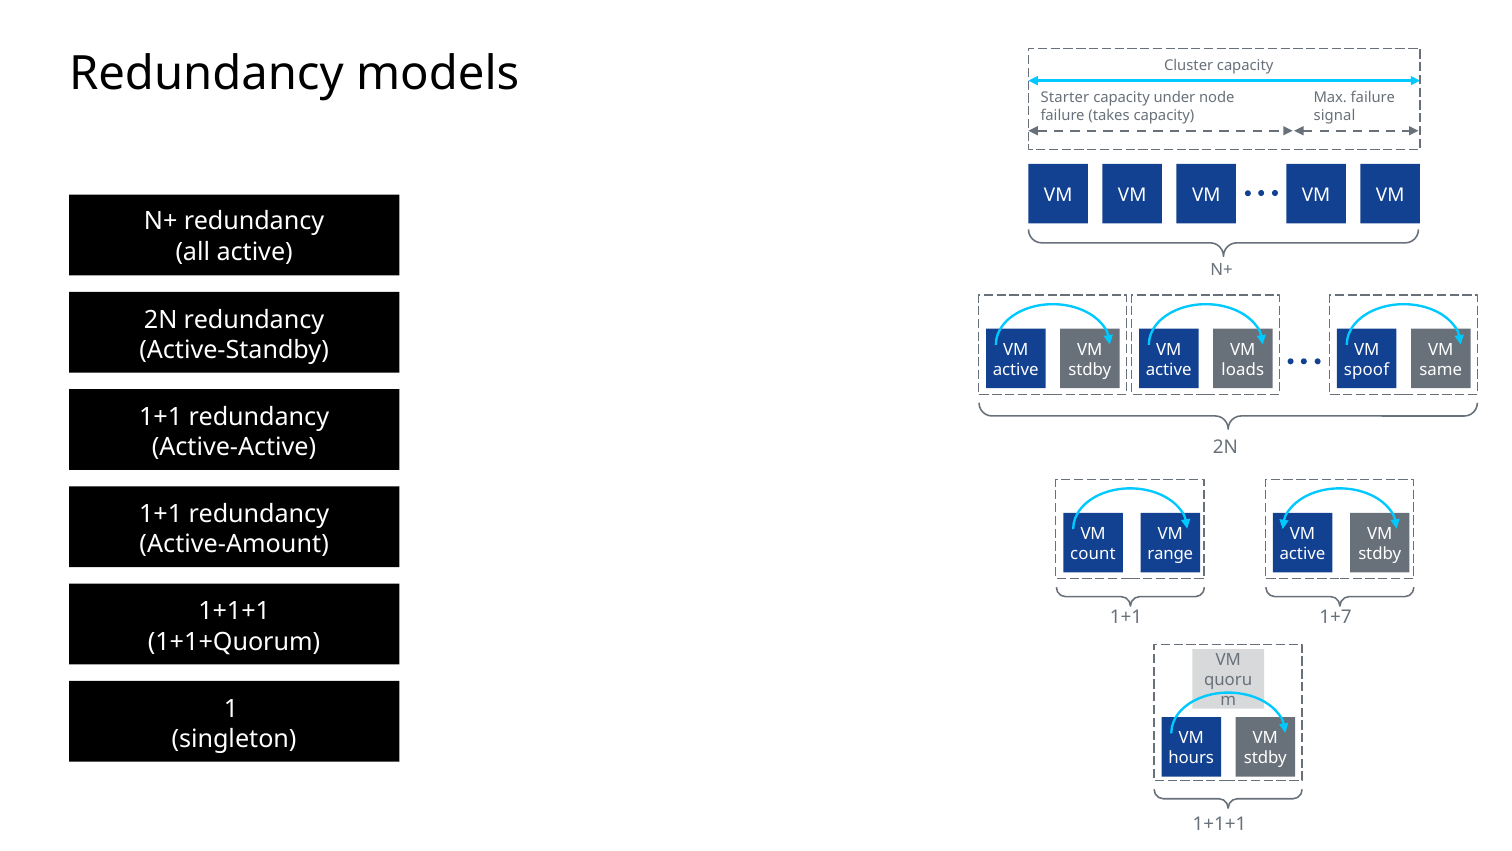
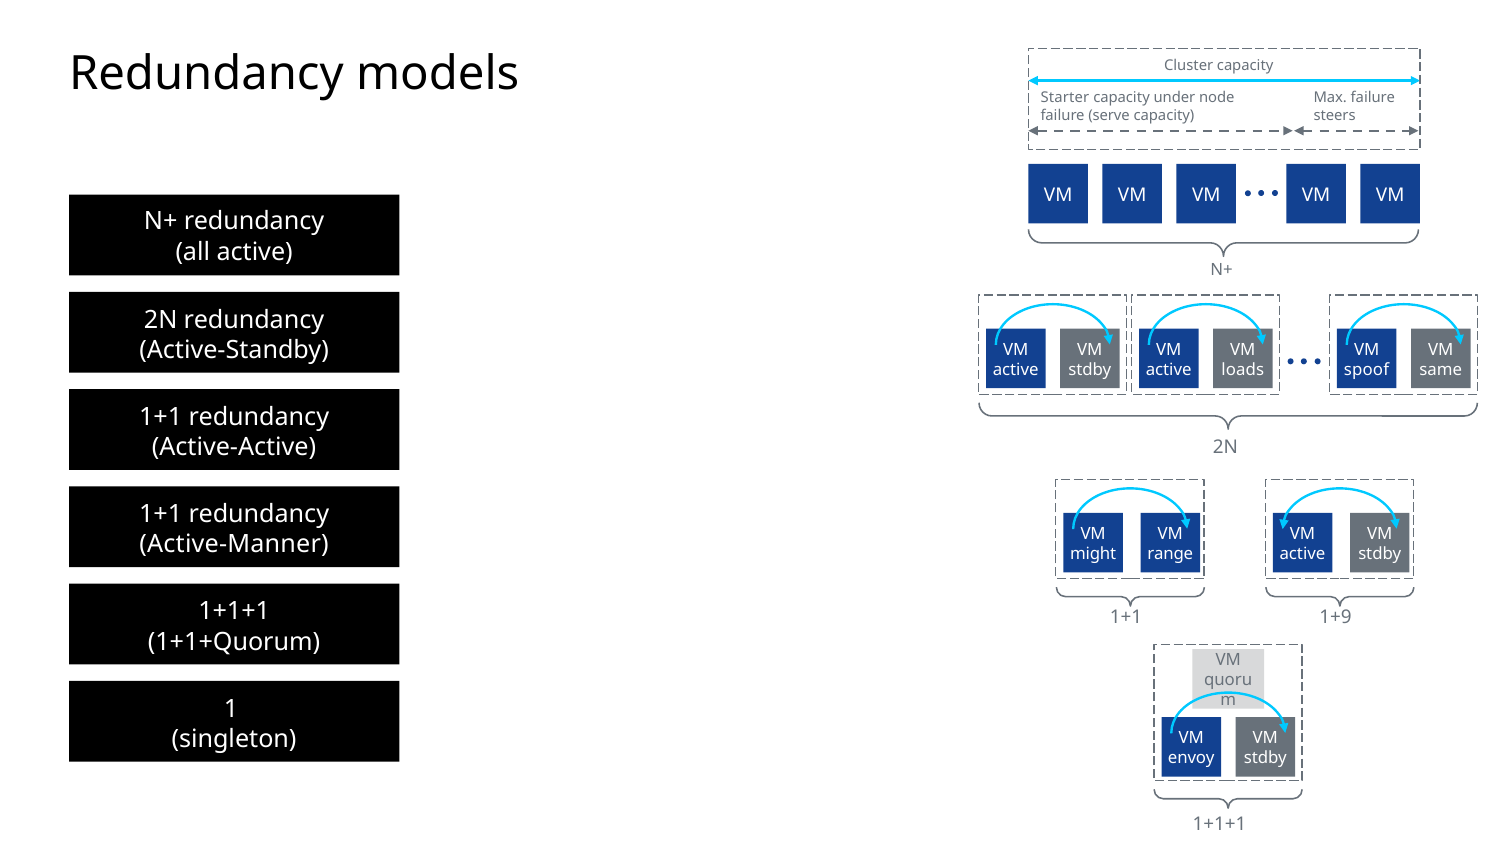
takes: takes -> serve
signal: signal -> steers
Active-Amount: Active-Amount -> Active-Manner
count: count -> might
1+7: 1+7 -> 1+9
hours: hours -> envoy
